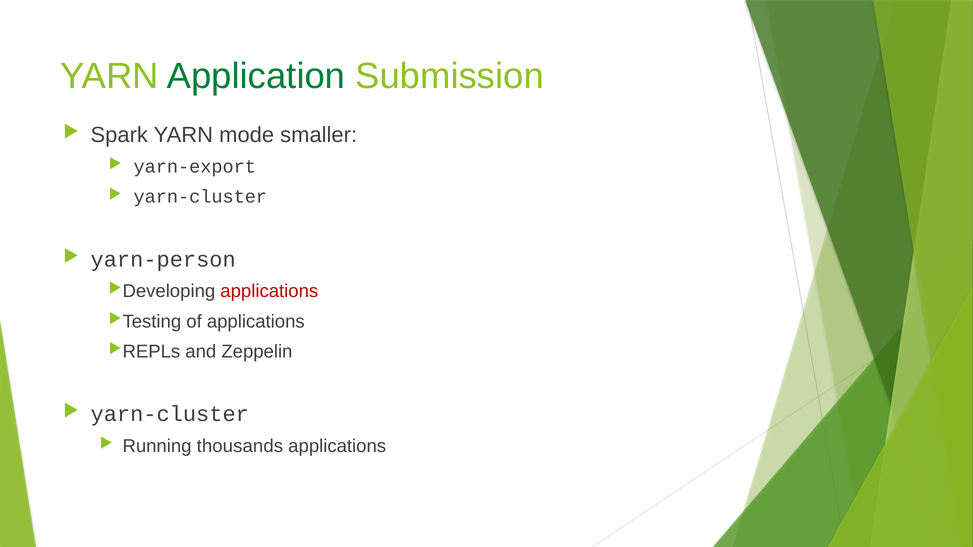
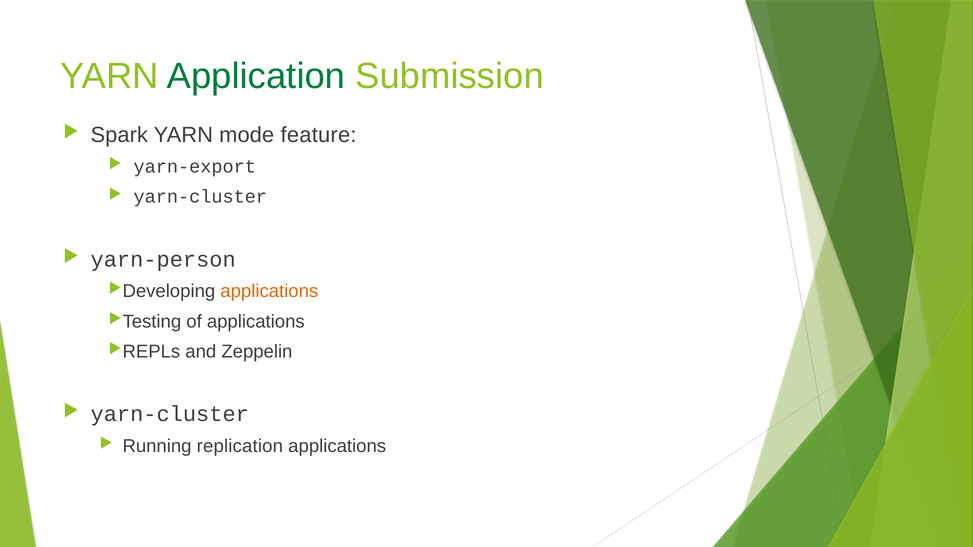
smaller: smaller -> feature
applications at (269, 291) colour: red -> orange
thousands: thousands -> replication
